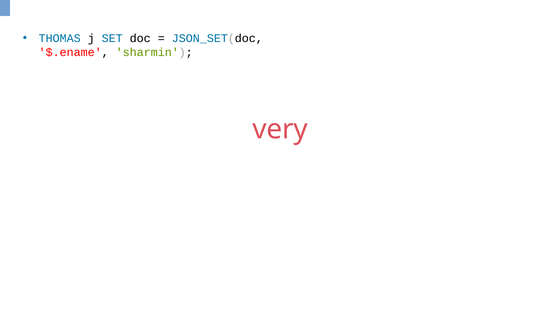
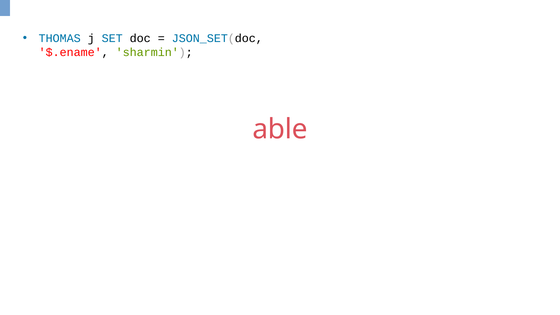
very: very -> able
